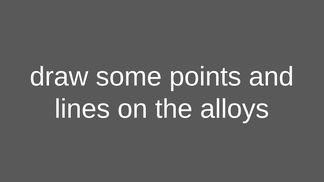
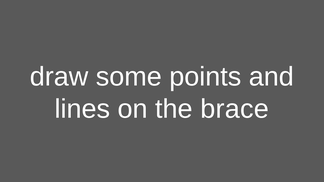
alloys: alloys -> brace
